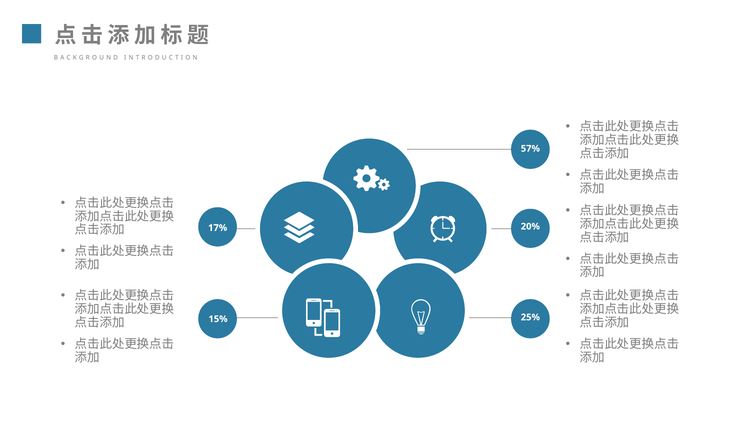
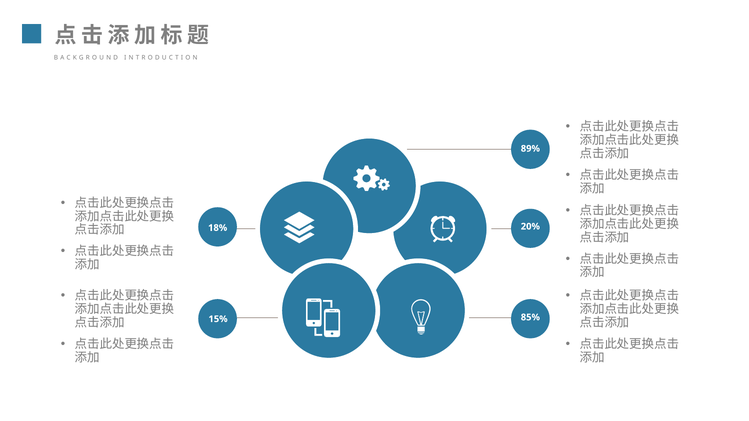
57%: 57% -> 89%
17%: 17% -> 18%
25%: 25% -> 85%
